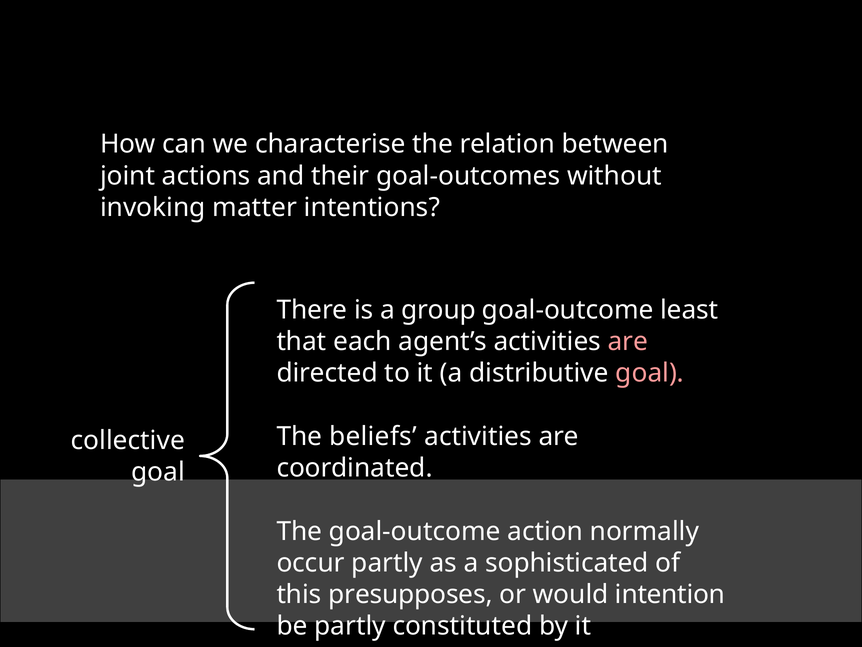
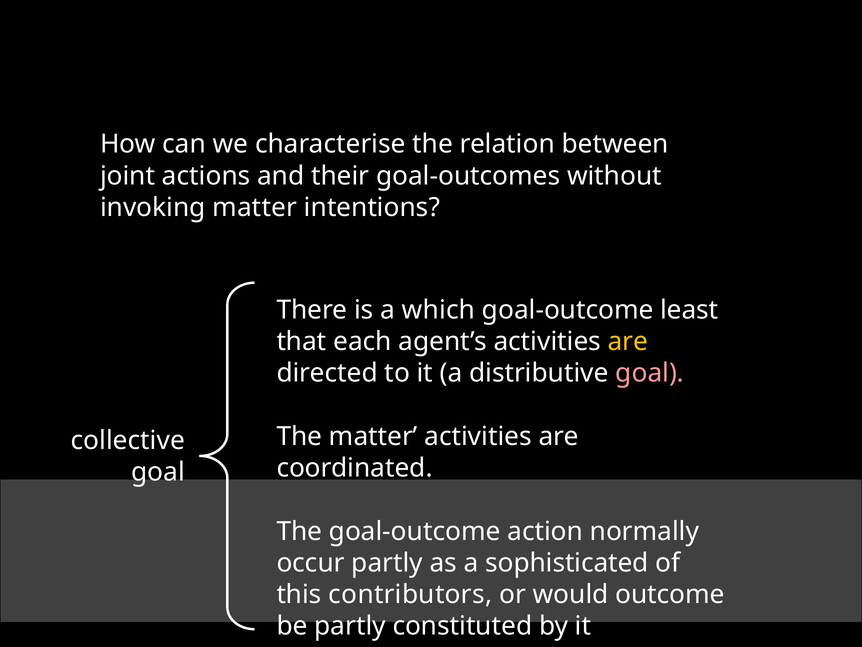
group: group -> which
are at (628, 341) colour: pink -> yellow
The beliefs: beliefs -> matter
presupposes: presupposes -> contributors
intention: intention -> outcome
